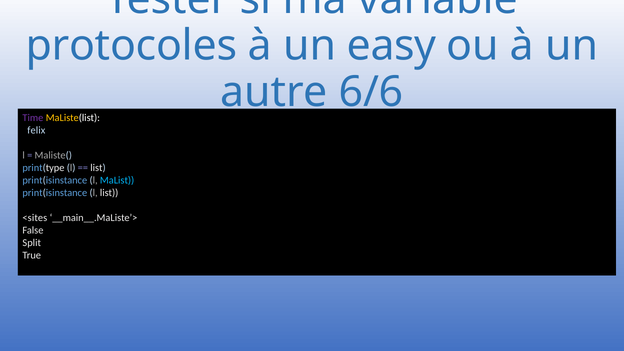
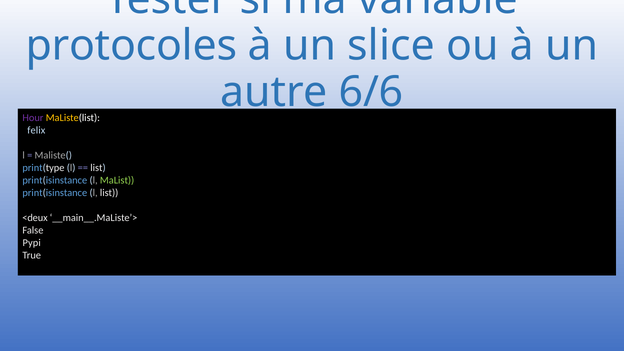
easy: easy -> slice
Time: Time -> Hour
MaList colour: light blue -> light green
<sites: <sites -> <deux
Split: Split -> Pypi
